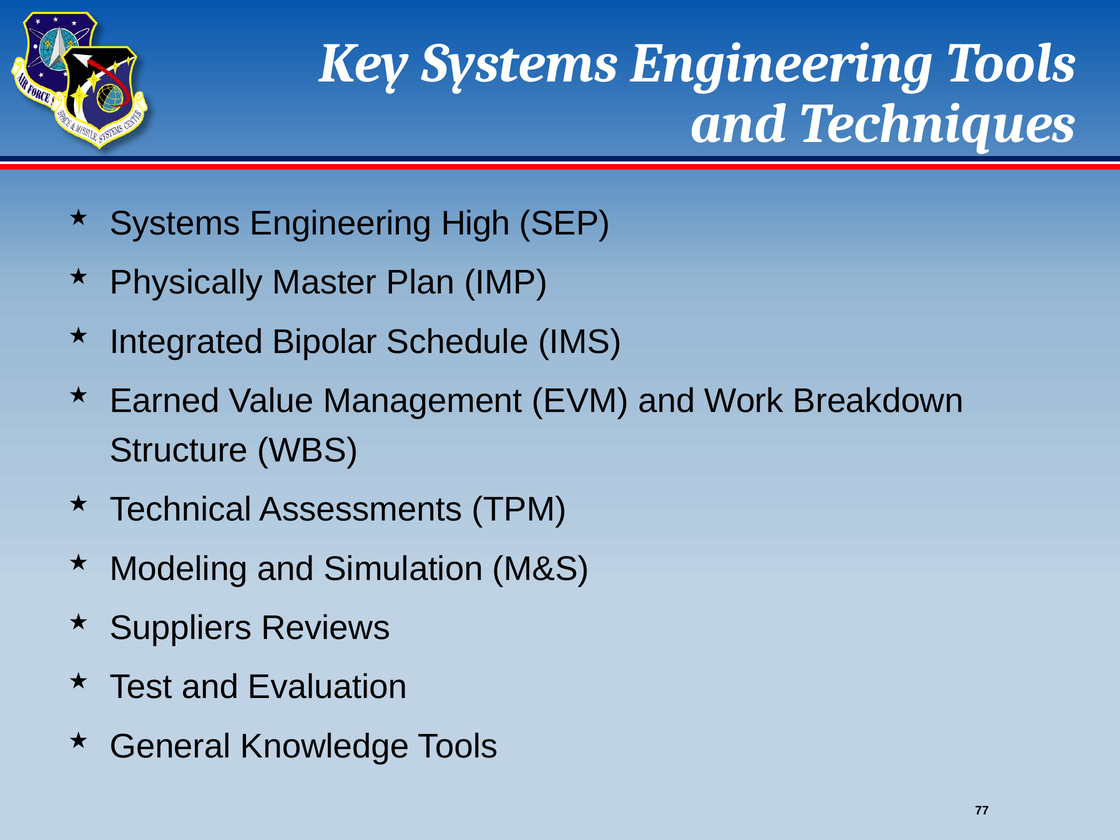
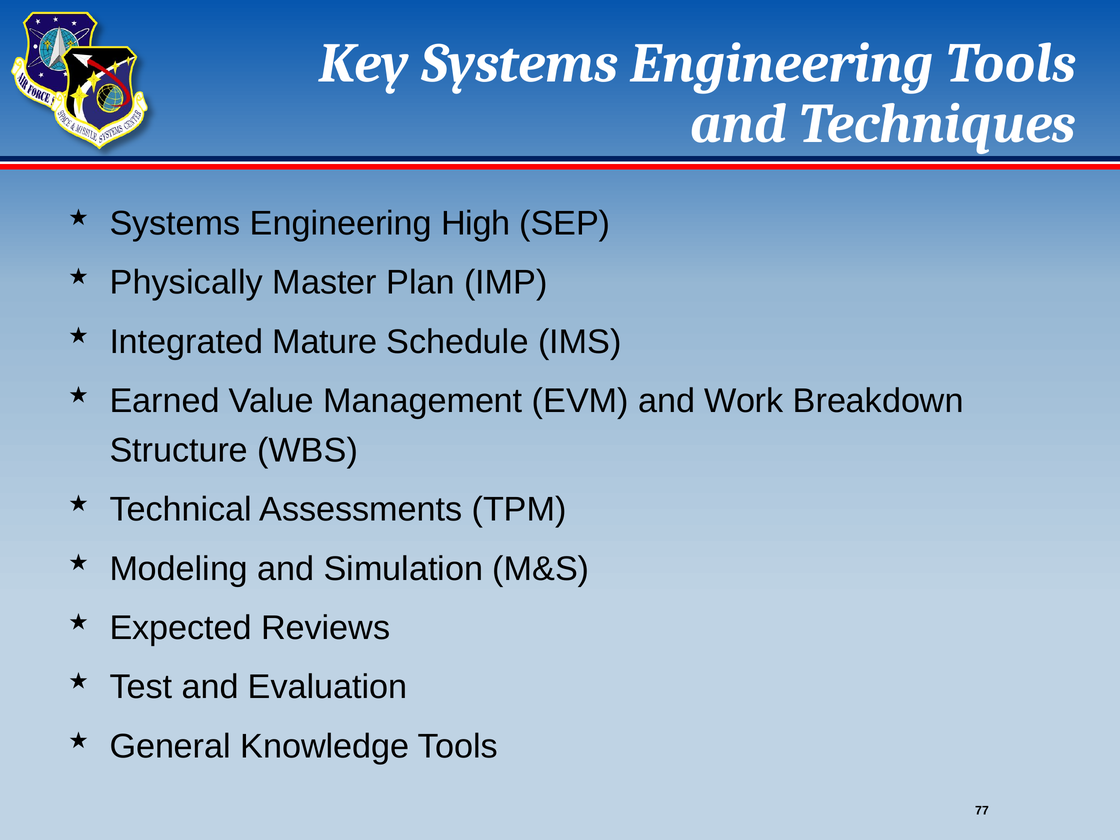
Bipolar: Bipolar -> Mature
Suppliers: Suppliers -> Expected
